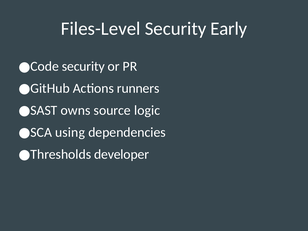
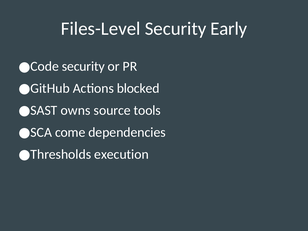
runners: runners -> blocked
logic: logic -> tools
using: using -> come
developer: developer -> execution
